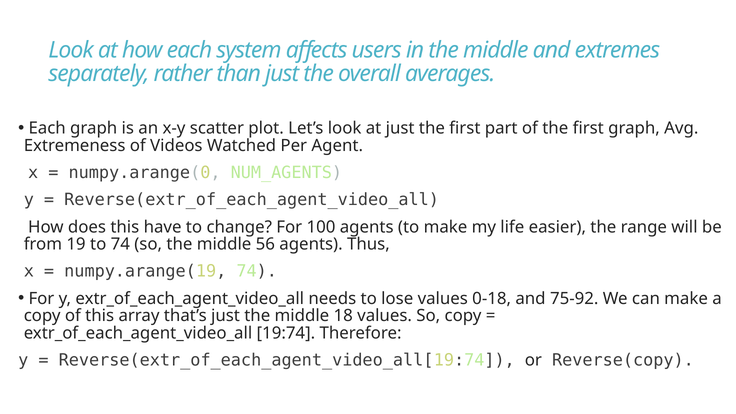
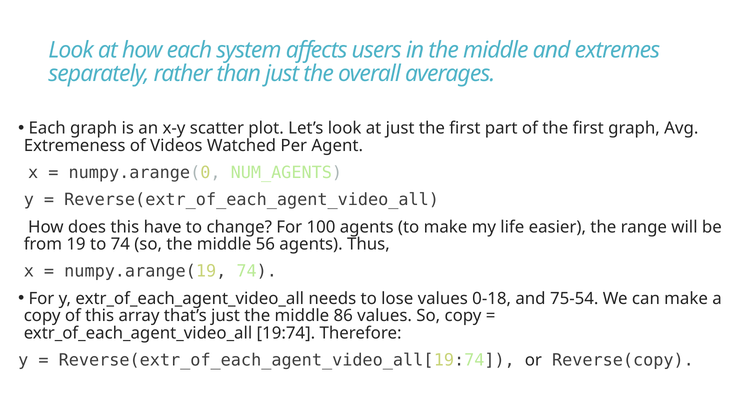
75-92: 75-92 -> 75-54
18: 18 -> 86
